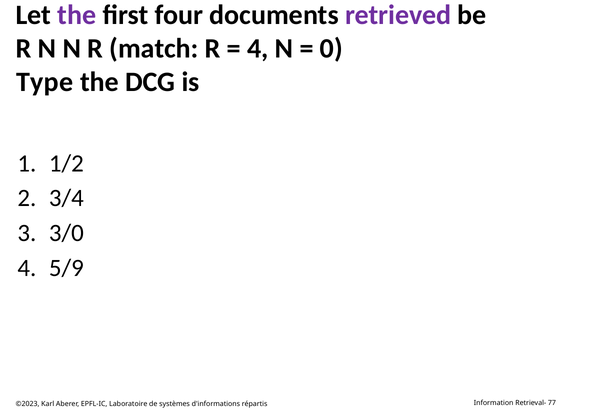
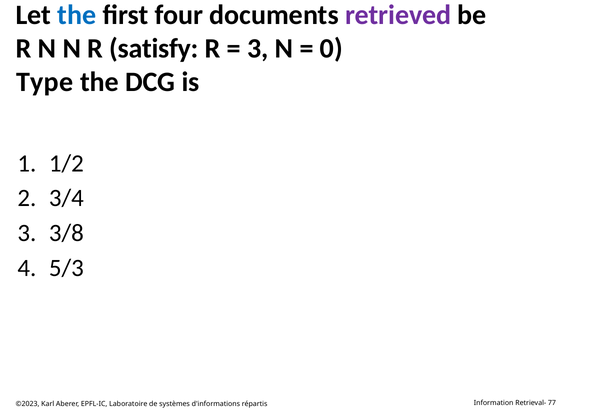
the at (77, 15) colour: purple -> blue
match: match -> satisfy
4 at (258, 49): 4 -> 3
3/0: 3/0 -> 3/8
5/9: 5/9 -> 5/3
